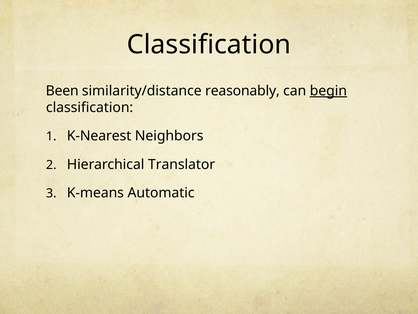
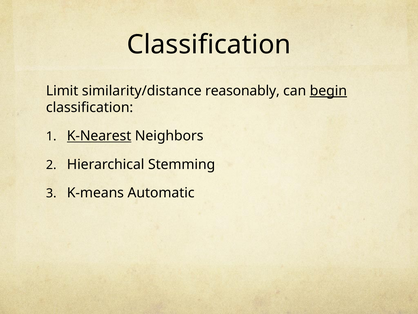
Been: Been -> Limit
K-Nearest underline: none -> present
Translator: Translator -> Stemming
